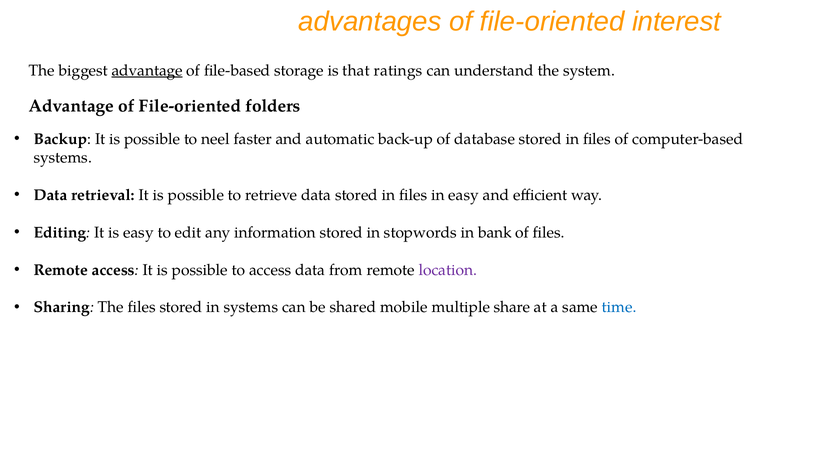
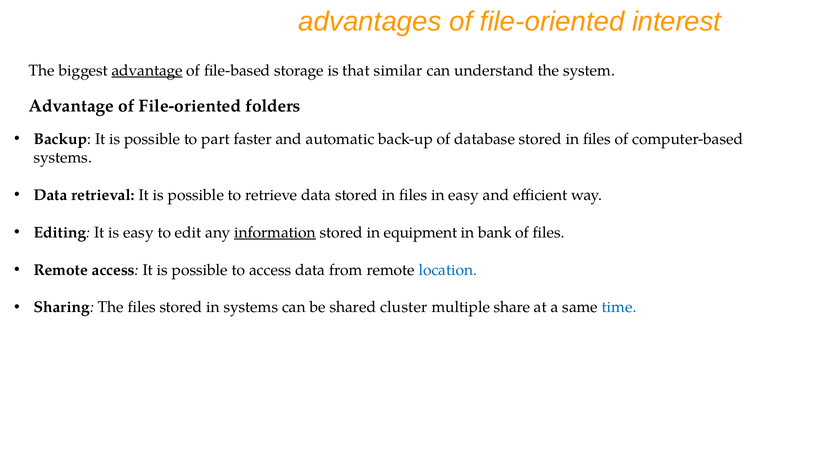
ratings: ratings -> similar
neel: neel -> part
information underline: none -> present
stopwords: stopwords -> equipment
location colour: purple -> blue
mobile: mobile -> cluster
